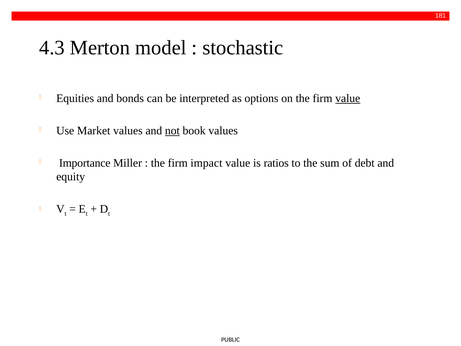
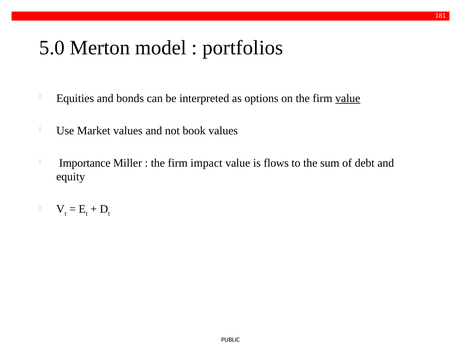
4.3: 4.3 -> 5.0
stochastic: stochastic -> portfolios
not underline: present -> none
ratios: ratios -> flows
